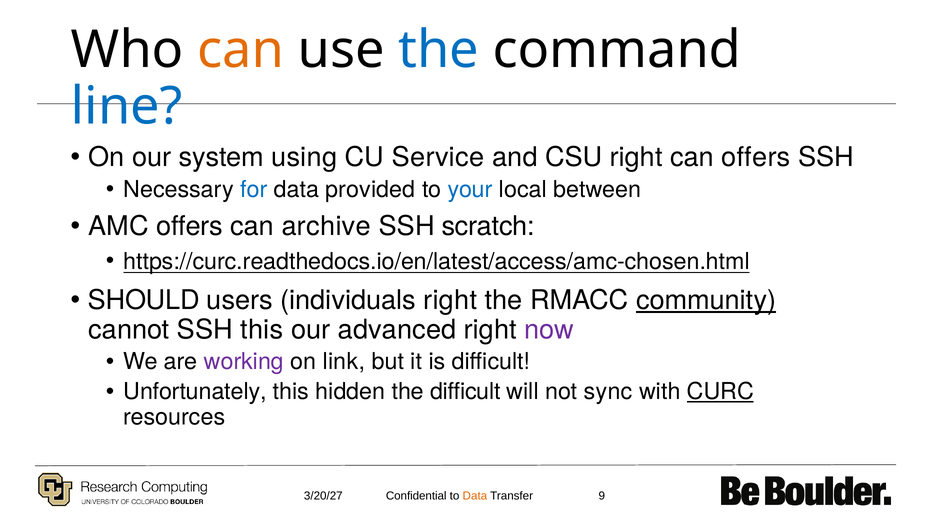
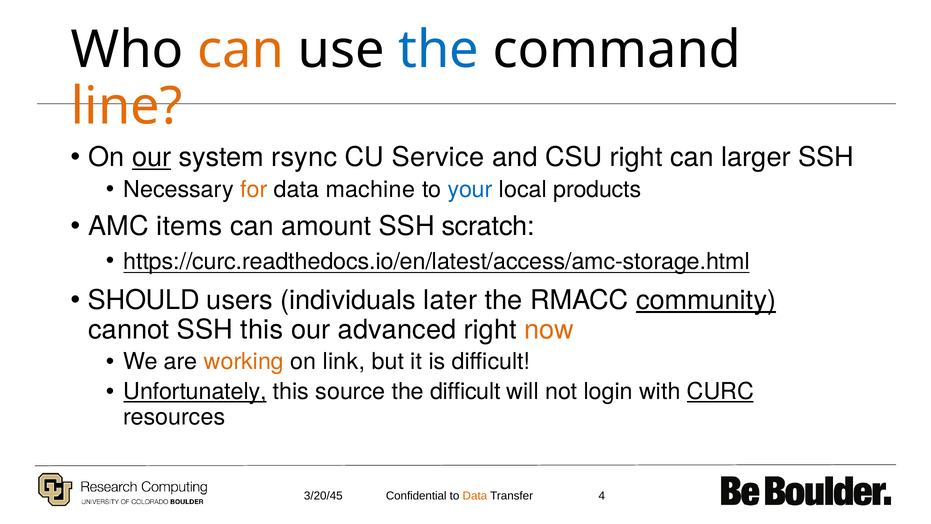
line colour: blue -> orange
our at (152, 157) underline: none -> present
using: using -> rsync
can offers: offers -> larger
for colour: blue -> orange
provided: provided -> machine
between: between -> products
AMC offers: offers -> items
archive: archive -> amount
https://curc.readthedocs.io/en/latest/access/amc-chosen.html: https://curc.readthedocs.io/en/latest/access/amc-chosen.html -> https://curc.readthedocs.io/en/latest/access/amc-storage.html
individuals right: right -> later
now colour: purple -> orange
working colour: purple -> orange
Unfortunately underline: none -> present
hidden: hidden -> source
sync: sync -> login
3/20/27: 3/20/27 -> 3/20/45
9: 9 -> 4
